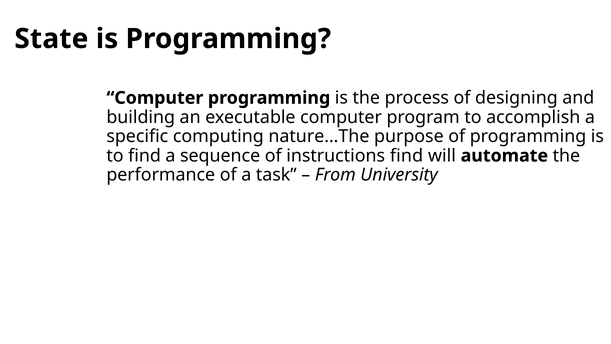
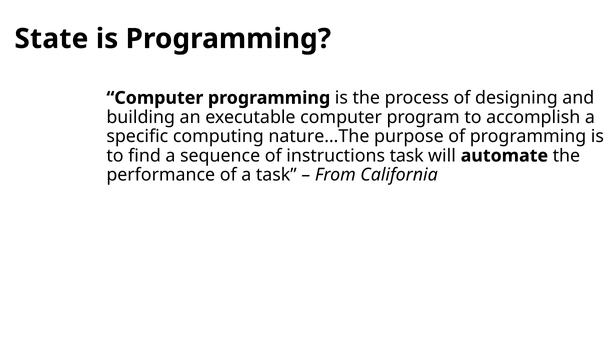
instructions find: find -> task
University: University -> California
